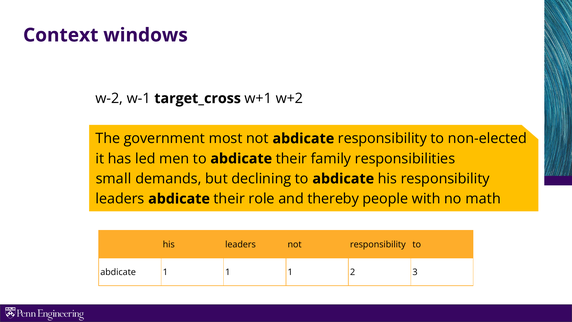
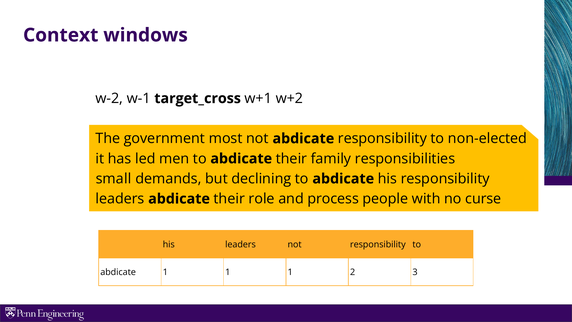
thereby: thereby -> process
math: math -> curse
